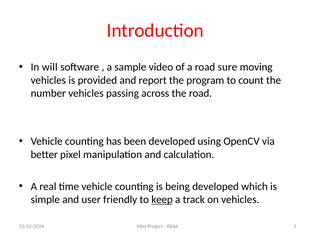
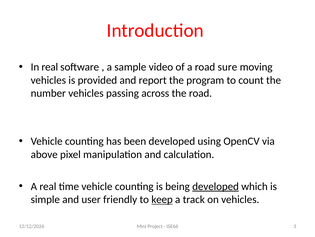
In will: will -> real
better: better -> above
developed at (216, 186) underline: none -> present
